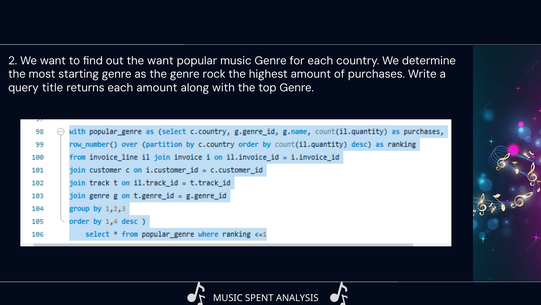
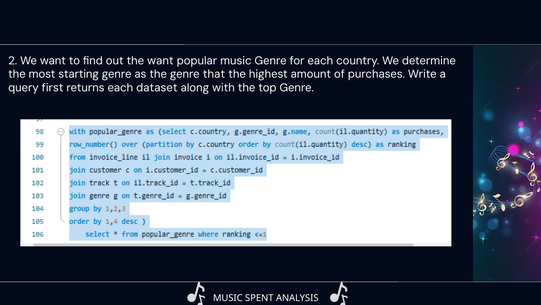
rock: rock -> that
title: title -> first
each amount: amount -> dataset
